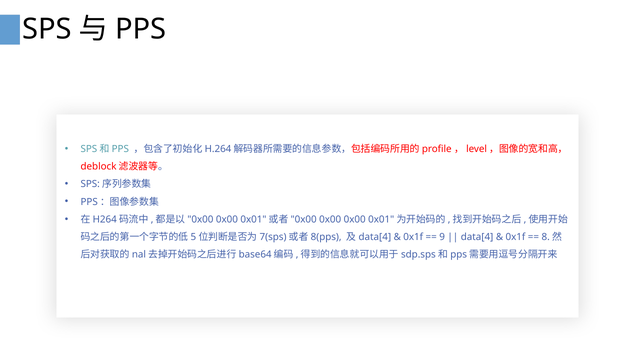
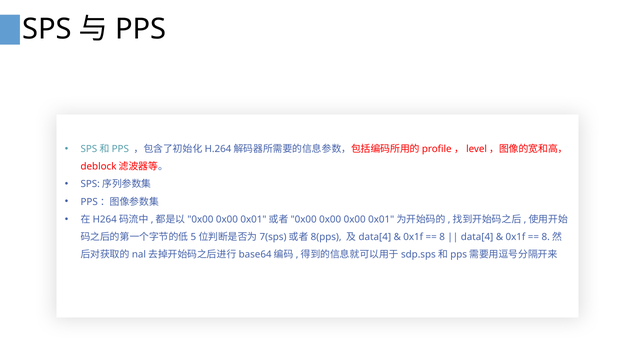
9 at (442, 237): 9 -> 8
